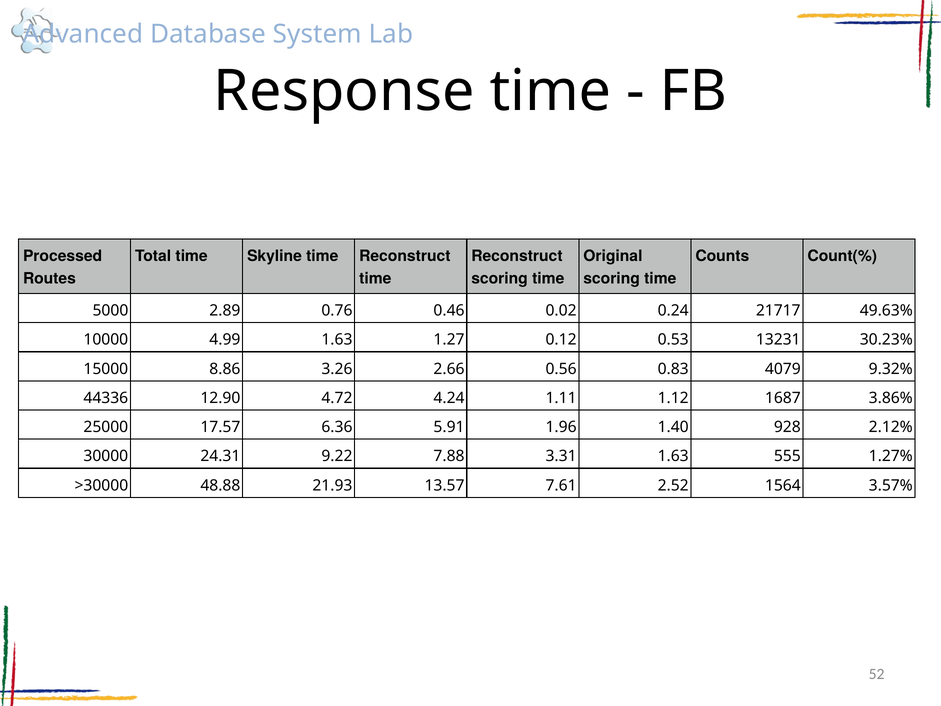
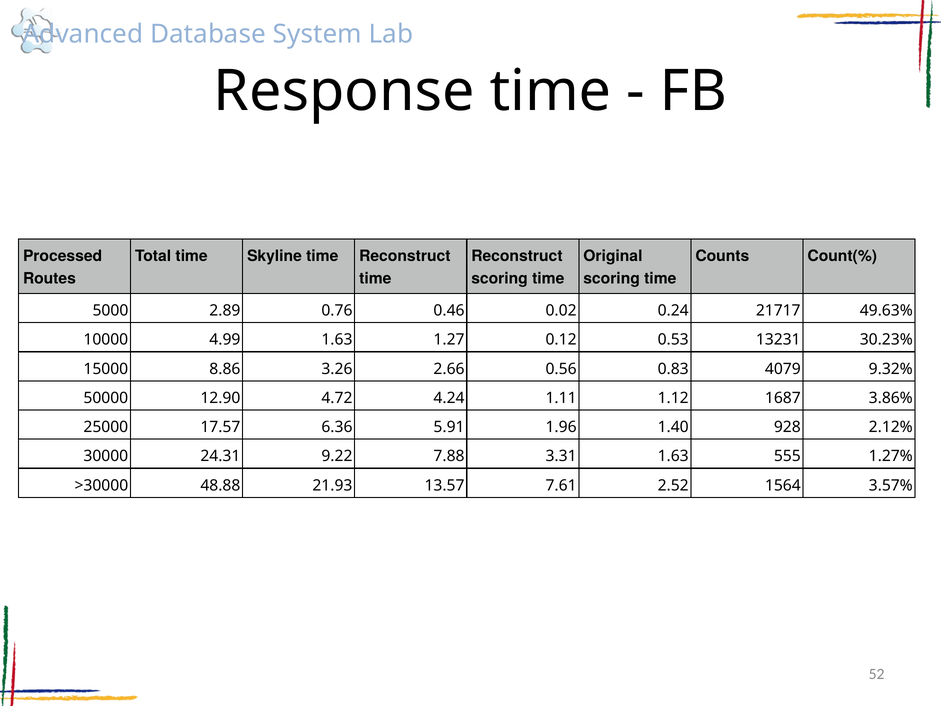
44336: 44336 -> 50000
